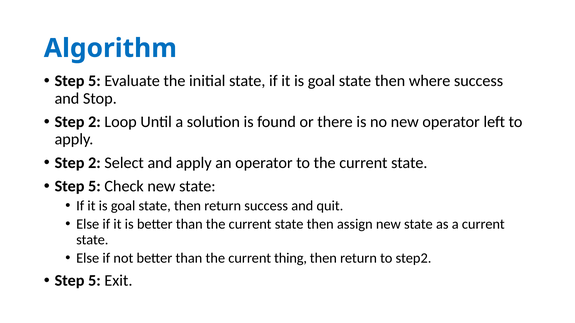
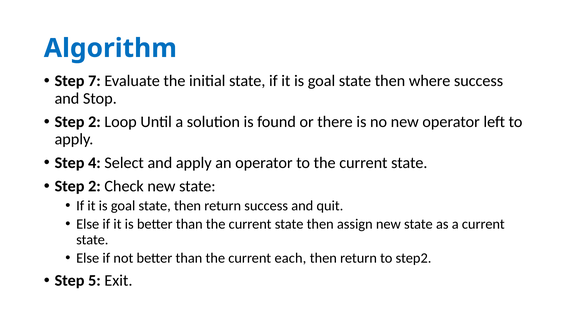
5 at (94, 81): 5 -> 7
2 at (94, 163): 2 -> 4
5 at (94, 186): 5 -> 2
thing: thing -> each
